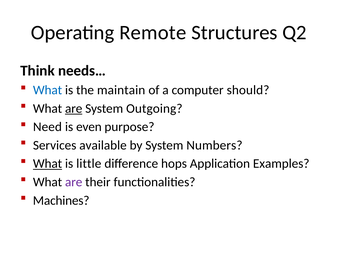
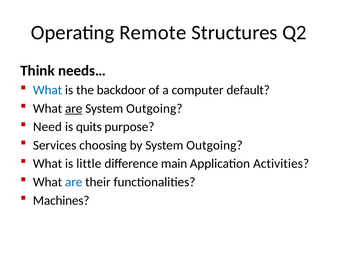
maintain: maintain -> backdoor
should: should -> default
even: even -> quits
available: available -> choosing
by System Numbers: Numbers -> Outgoing
What at (48, 164) underline: present -> none
hops: hops -> main
Examples: Examples -> Activities
are at (74, 182) colour: purple -> blue
